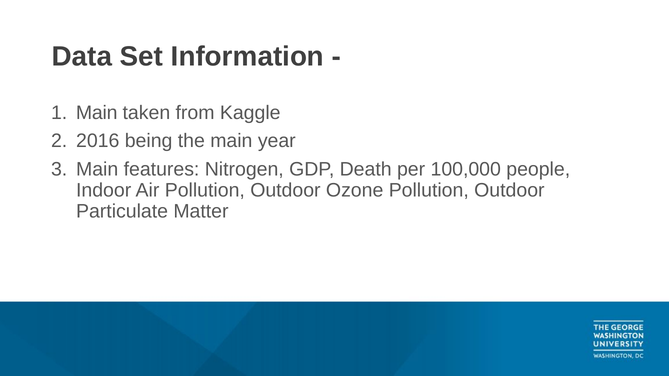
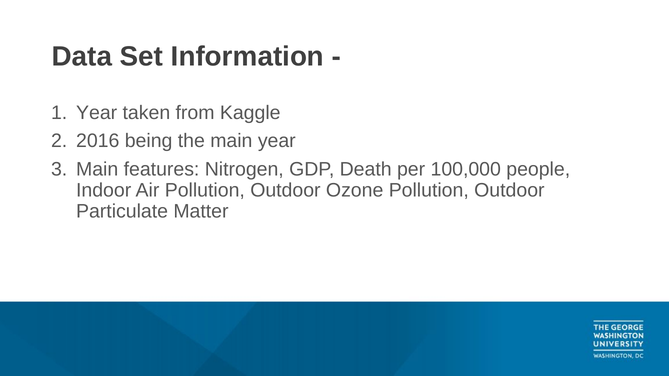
Main at (97, 113): Main -> Year
